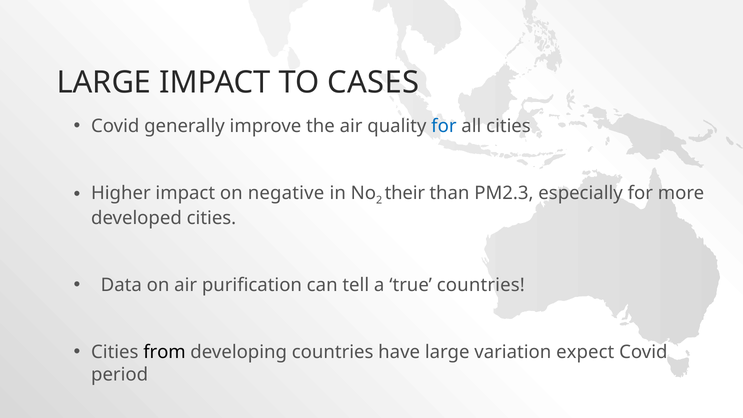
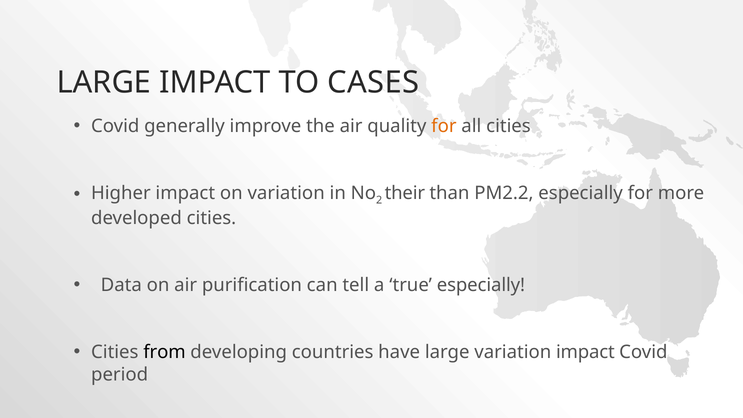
for at (444, 126) colour: blue -> orange
on negative: negative -> variation
PM2.3: PM2.3 -> PM2.2
true countries: countries -> especially
variation expect: expect -> impact
